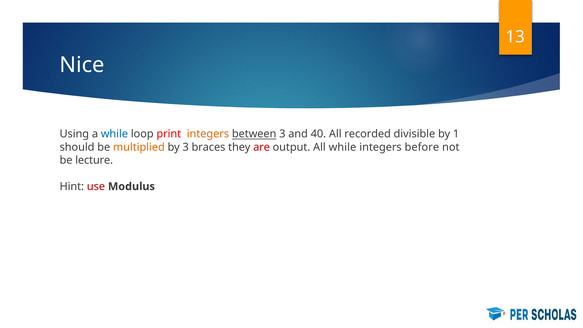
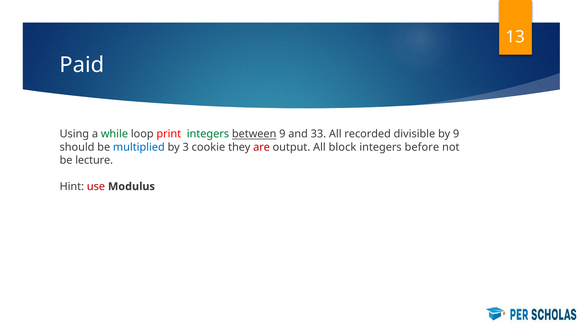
Nice: Nice -> Paid
while at (114, 134) colour: blue -> green
integers at (208, 134) colour: orange -> green
between 3: 3 -> 9
40: 40 -> 33
by 1: 1 -> 9
multiplied colour: orange -> blue
braces: braces -> cookie
All while: while -> block
